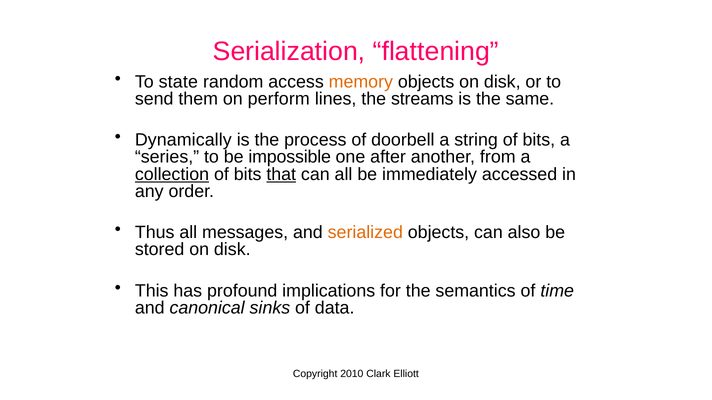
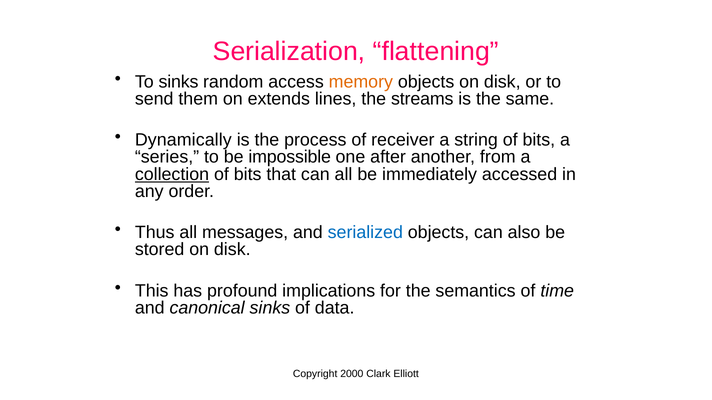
To state: state -> sinks
perform: perform -> extends
doorbell: doorbell -> receiver
that underline: present -> none
serialized colour: orange -> blue
2010: 2010 -> 2000
